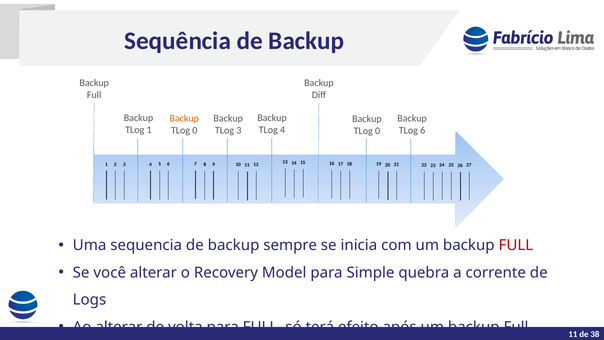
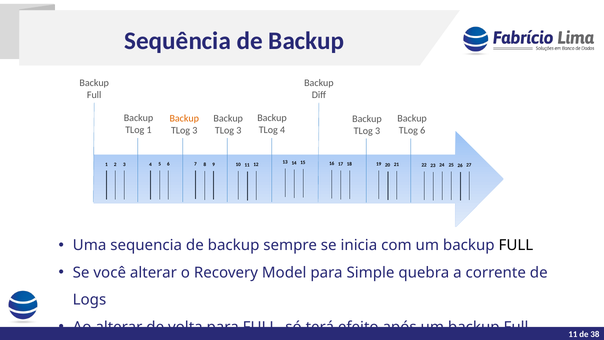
0 at (195, 130): 0 -> 3
0 at (378, 131): 0 -> 3
FULL at (516, 245) colour: red -> black
